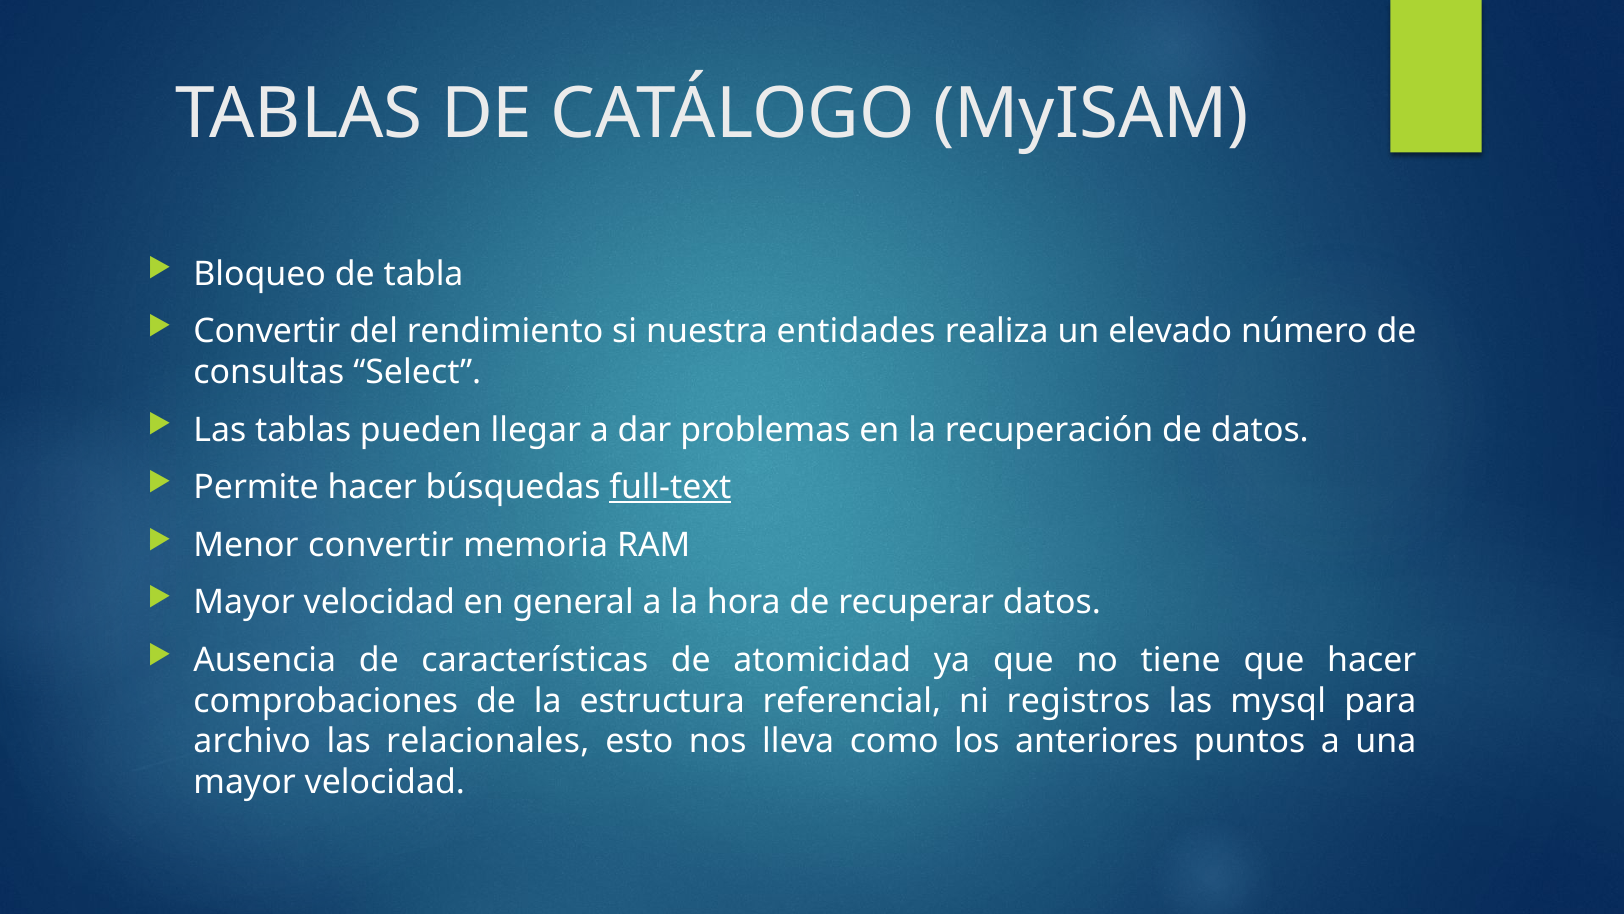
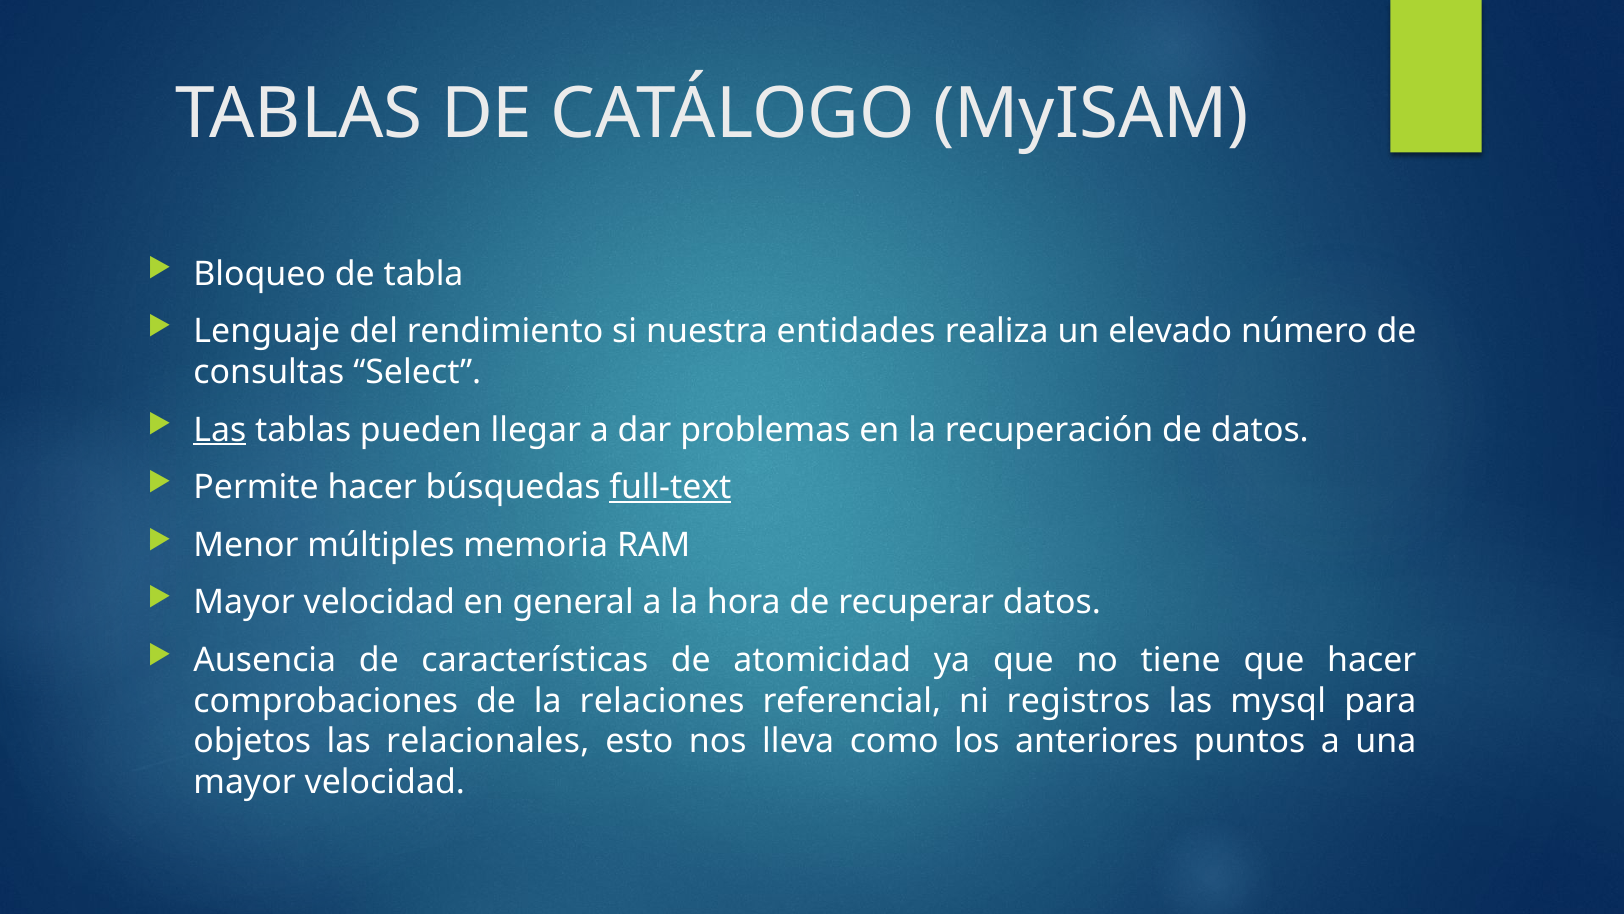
Convertir at (267, 331): Convertir -> Lenguaje
Las at (220, 430) underline: none -> present
Menor convertir: convertir -> múltiples
estructura: estructura -> relaciones
archivo: archivo -> objetos
